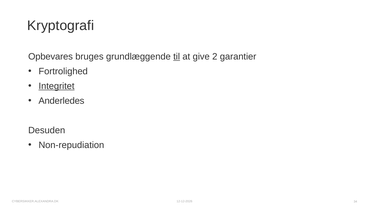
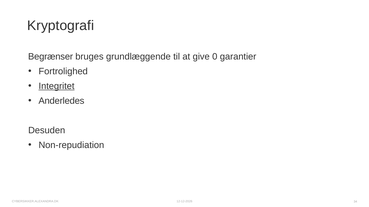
Opbevares: Opbevares -> Begrænser
til underline: present -> none
2: 2 -> 0
